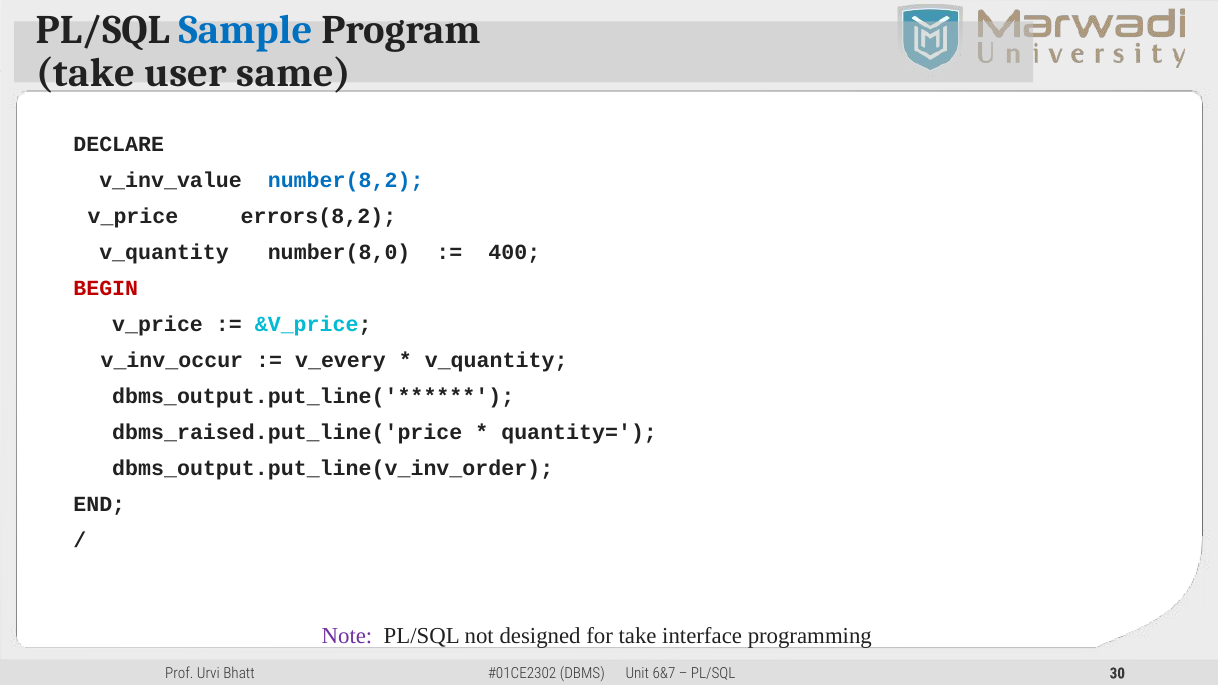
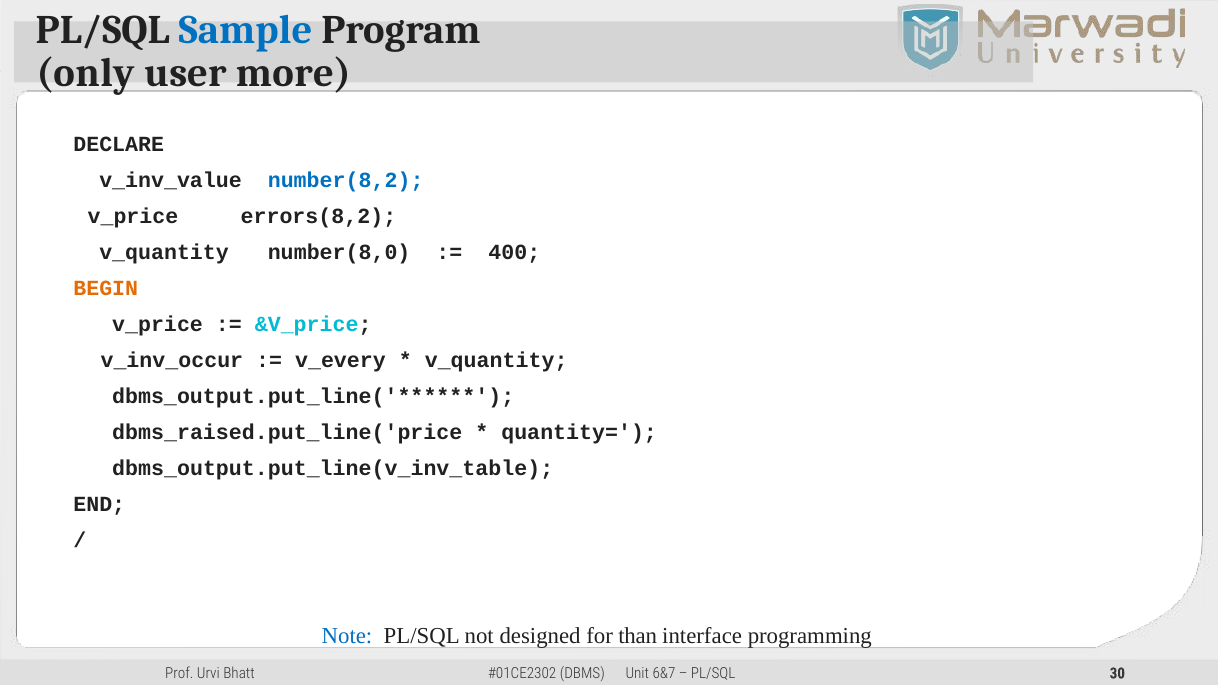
take at (85, 74): take -> only
same: same -> more
BEGIN colour: red -> orange
dbms_output.put_line(v_inv_order: dbms_output.put_line(v_inv_order -> dbms_output.put_line(v_inv_table
Note colour: purple -> blue
for take: take -> than
